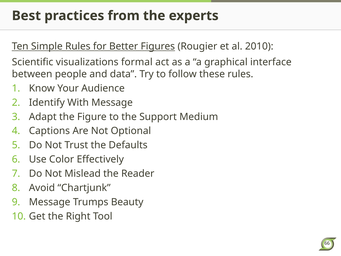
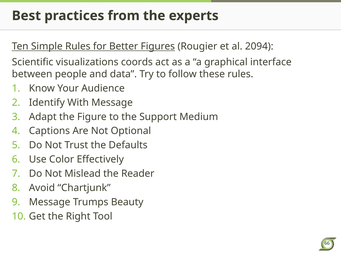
2010: 2010 -> 2094
formal: formal -> coords
